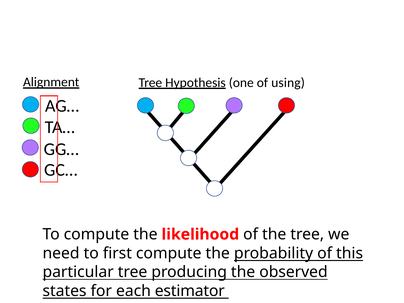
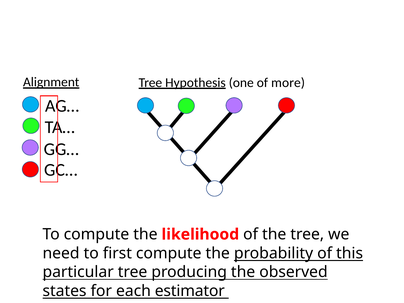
using: using -> more
